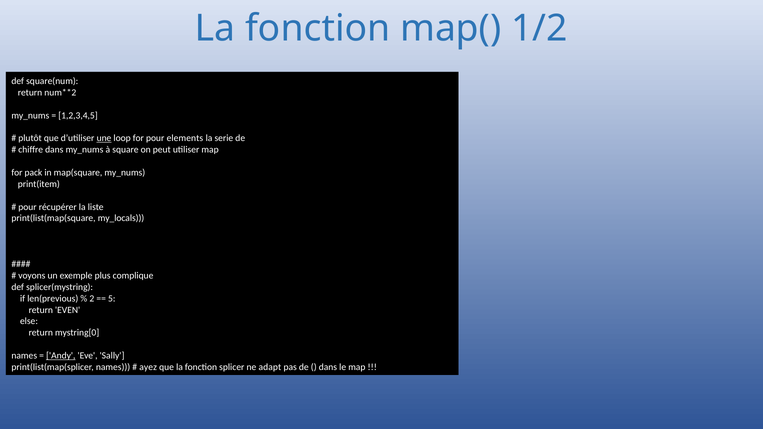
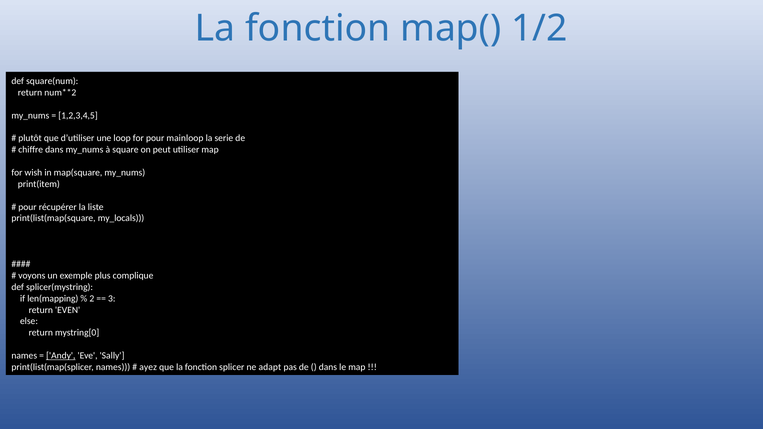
une underline: present -> none
elements: elements -> mainloop
pack: pack -> wish
len(previous: len(previous -> len(mapping
5: 5 -> 3
